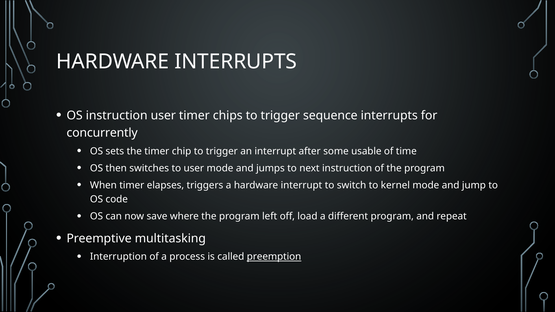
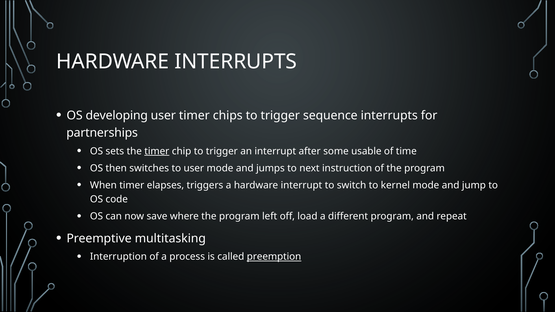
OS instruction: instruction -> developing
concurrently: concurrently -> partnerships
timer at (157, 151) underline: none -> present
